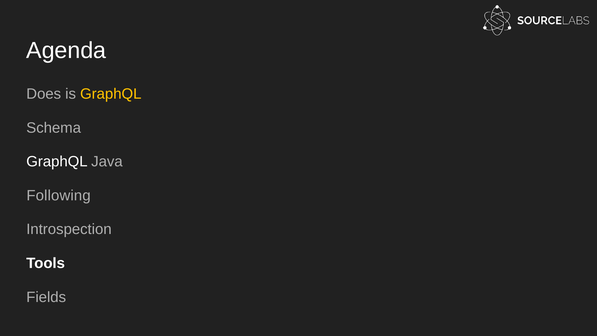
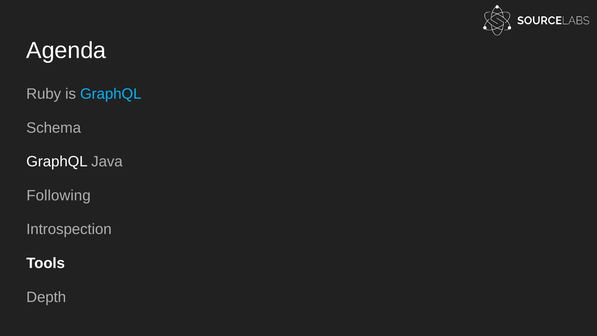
Does: Does -> Ruby
GraphQL at (111, 94) colour: yellow -> light blue
Fields: Fields -> Depth
